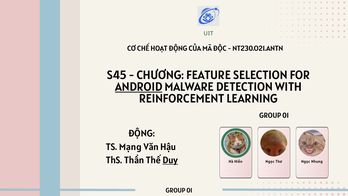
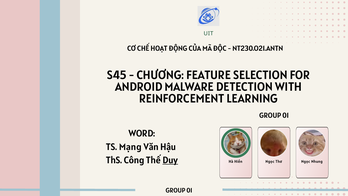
ANDROID underline: present -> none
ĐỘNG at (142, 133): ĐỘNG -> WORD
Thần: Thần -> Công
